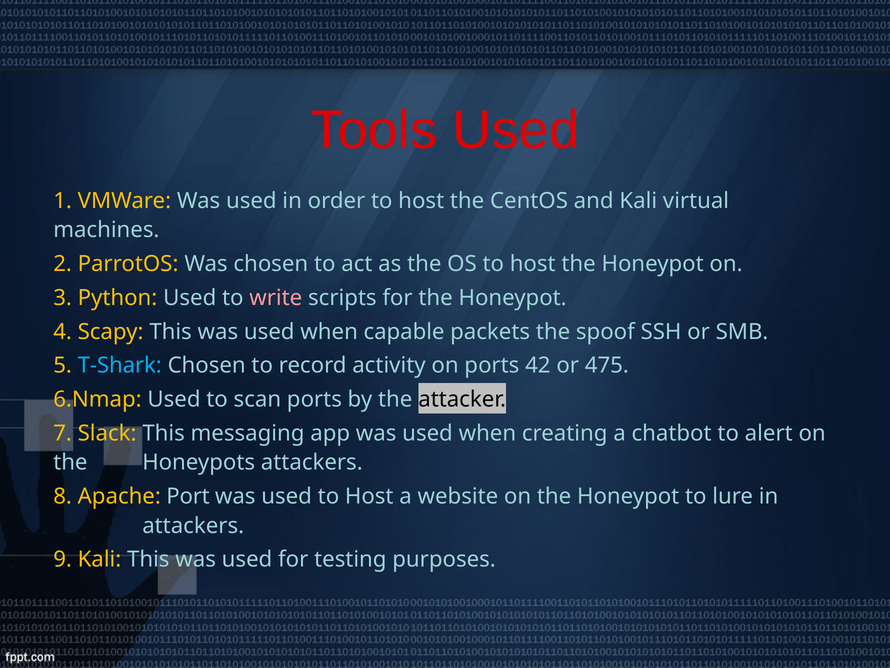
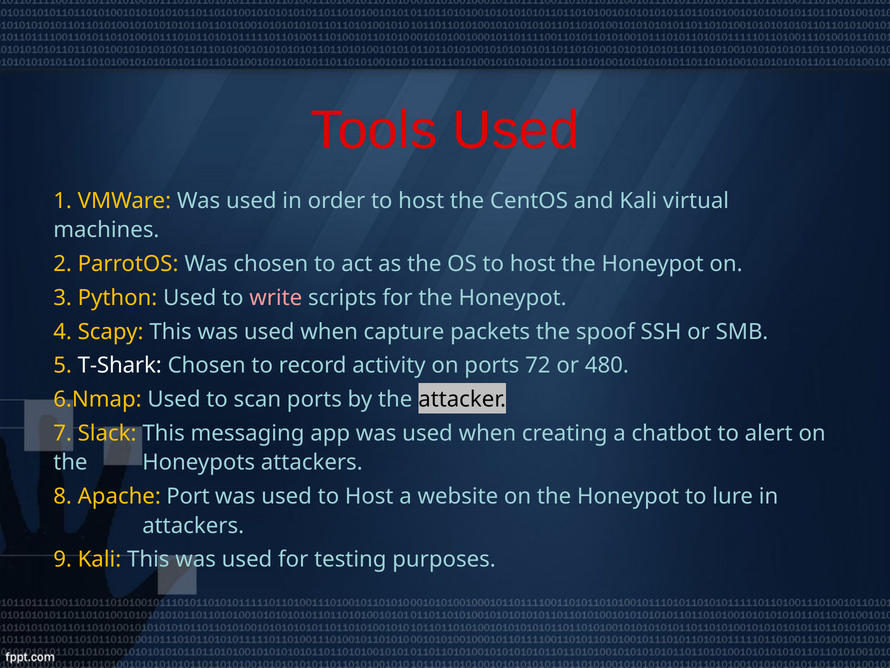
capable: capable -> capture
T-Shark colour: light blue -> white
42: 42 -> 72
475: 475 -> 480
